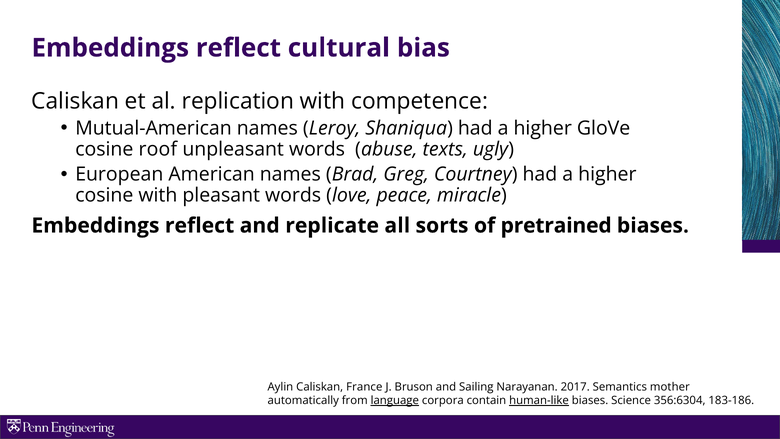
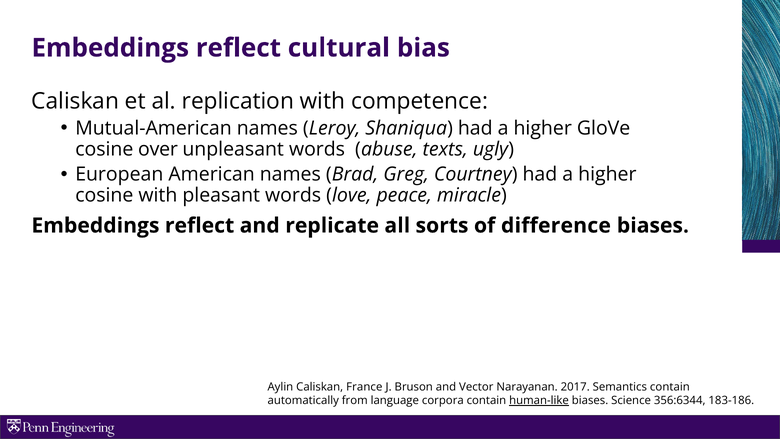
roof: roof -> over
pretrained: pretrained -> difference
Sailing: Sailing -> Vector
Semantics mother: mother -> contain
language underline: present -> none
356:6304: 356:6304 -> 356:6344
